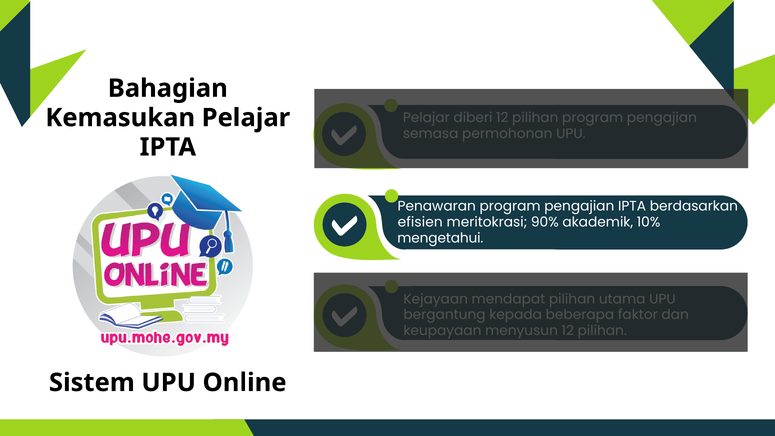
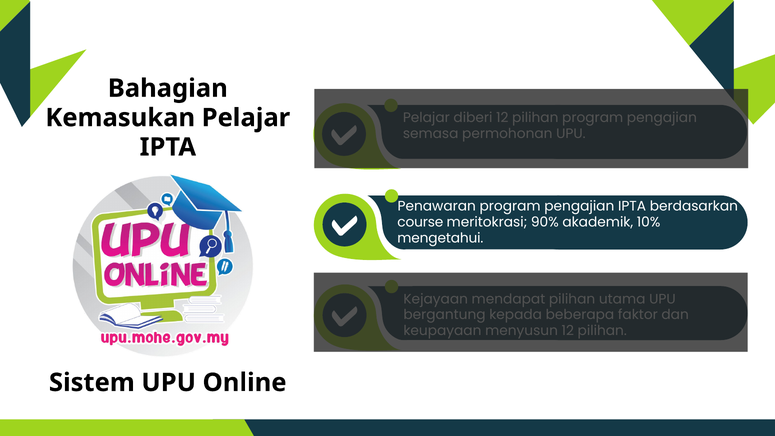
efisien: efisien -> course
